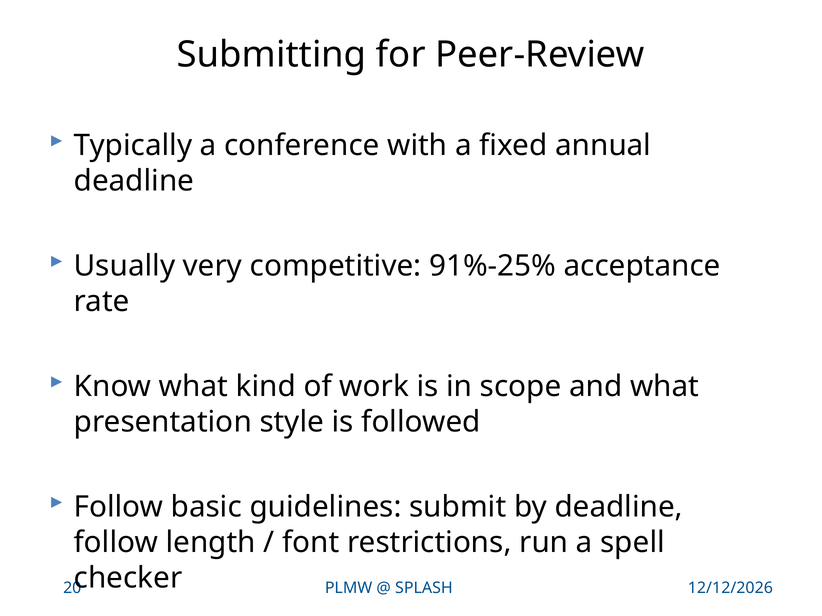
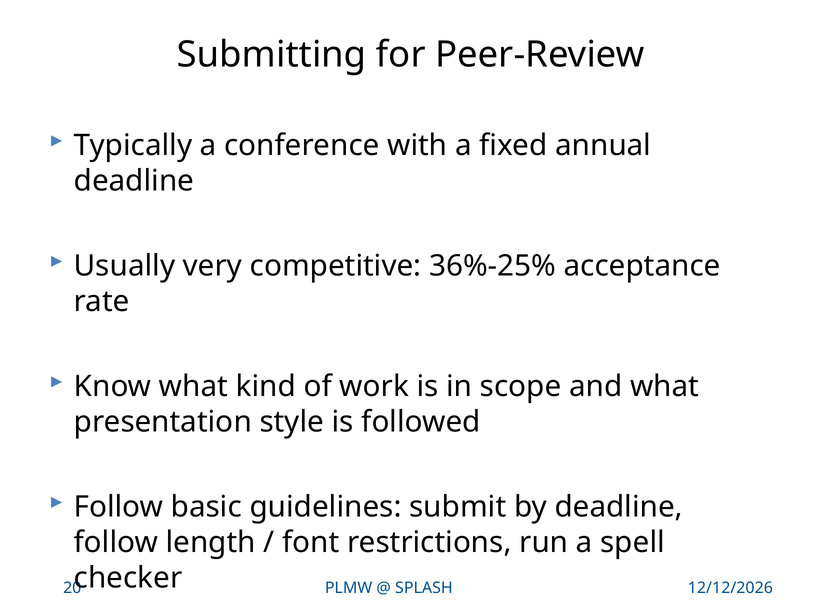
91%-25%: 91%-25% -> 36%-25%
